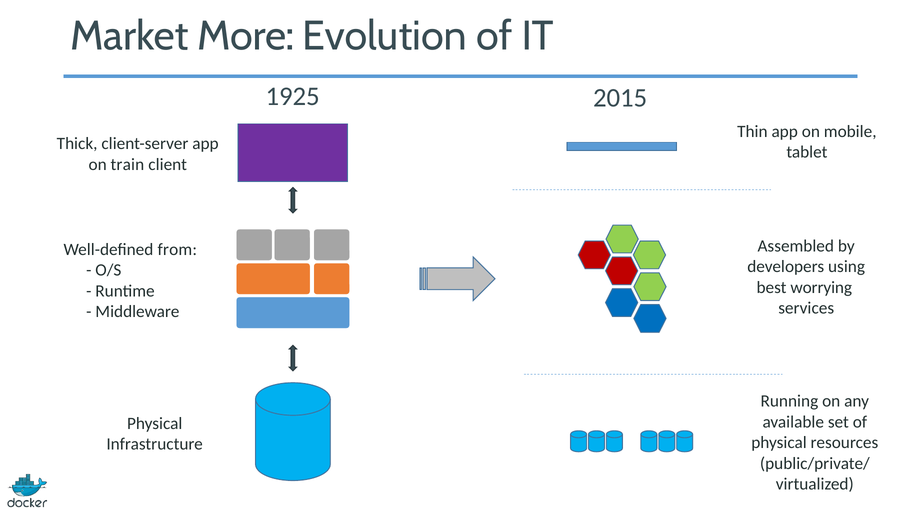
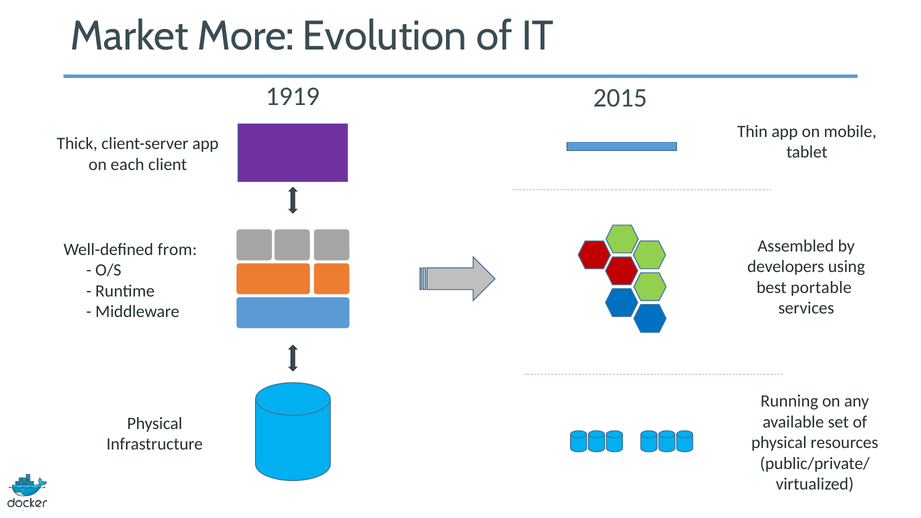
1925: 1925 -> 1919
train: train -> each
worrying: worrying -> portable
